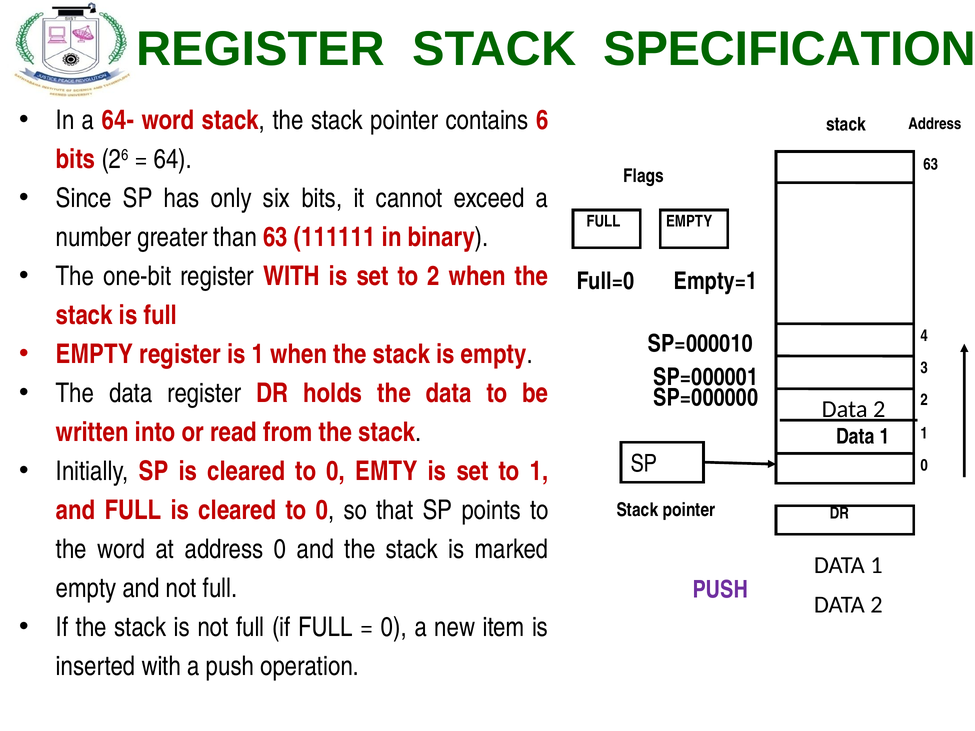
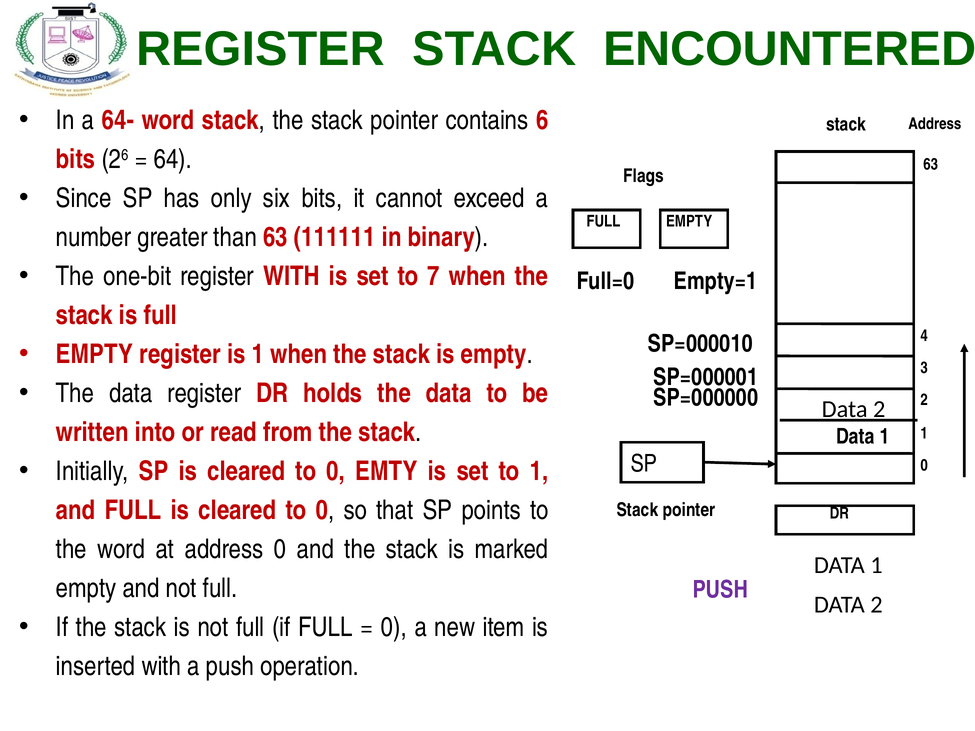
SPECIFICATION: SPECIFICATION -> ENCOUNTERED
to 2: 2 -> 7
